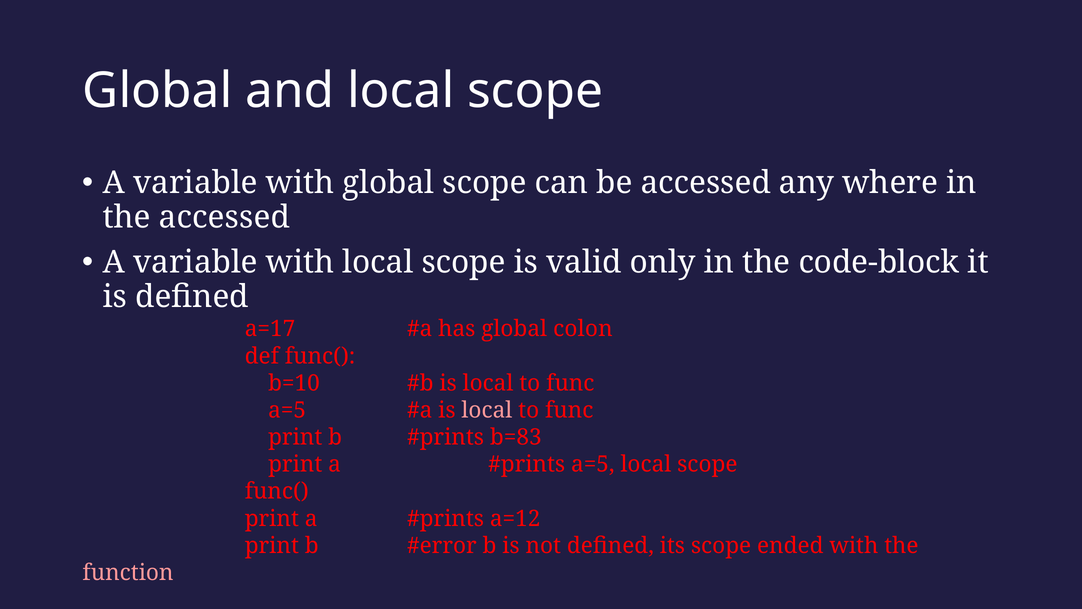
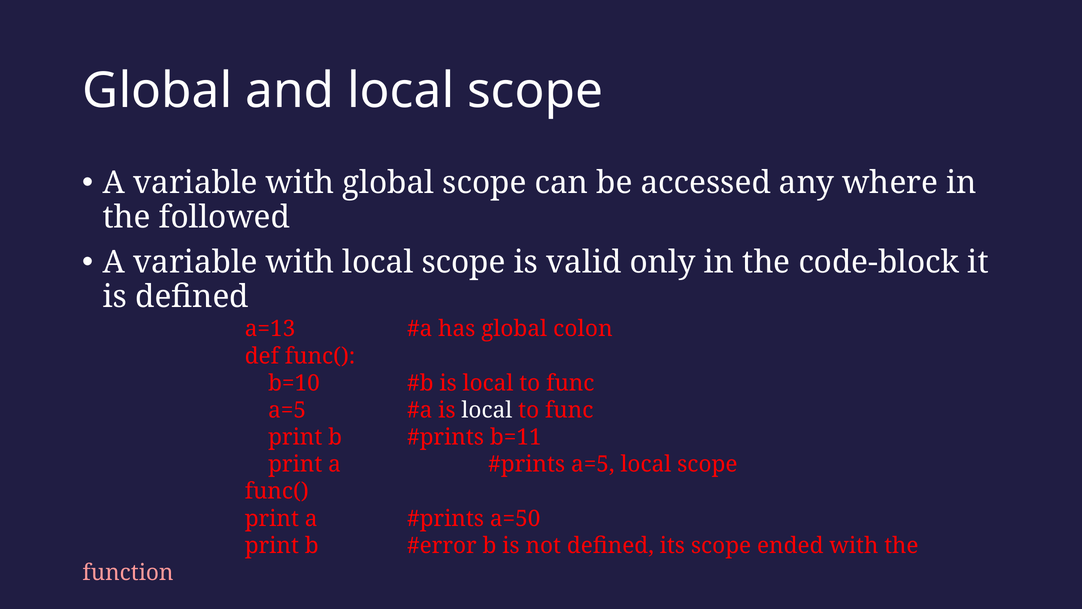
the accessed: accessed -> followed
a=17: a=17 -> a=13
local at (487, 410) colour: pink -> white
b=83: b=83 -> b=11
a=12: a=12 -> a=50
